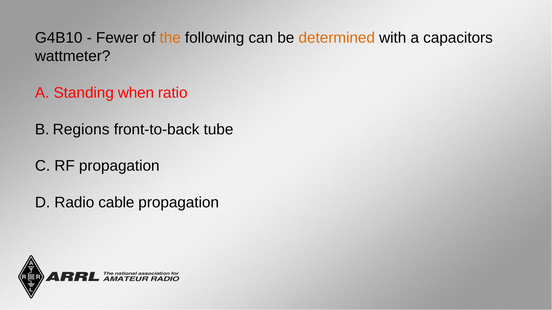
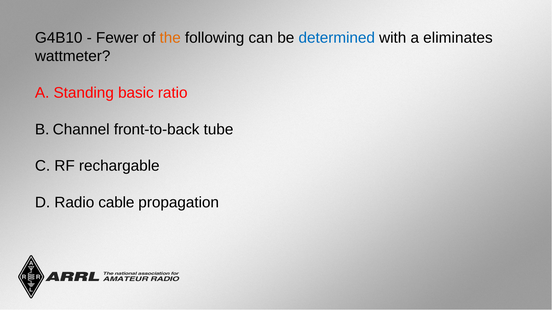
determined colour: orange -> blue
capacitors: capacitors -> eliminates
when: when -> basic
Regions: Regions -> Channel
RF propagation: propagation -> rechargable
